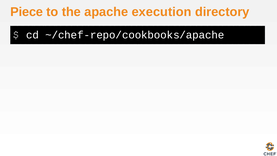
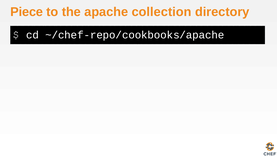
execution: execution -> collection
